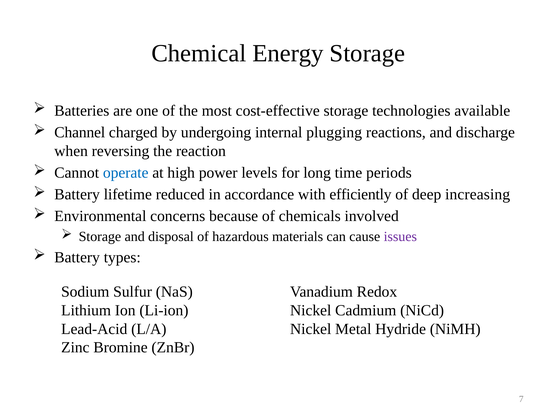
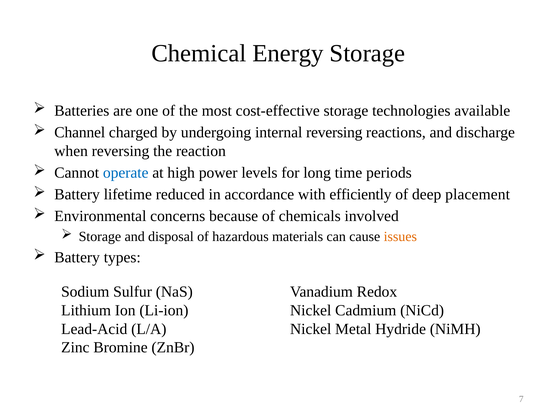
internal plugging: plugging -> reversing
increasing: increasing -> placement
issues colour: purple -> orange
